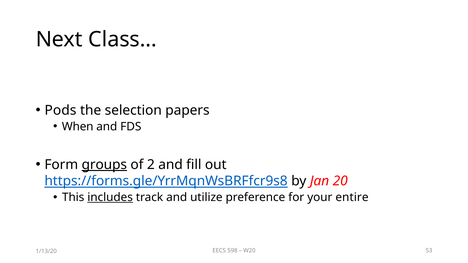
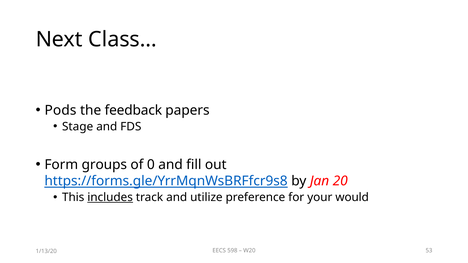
selection: selection -> feedback
When: When -> Stage
groups underline: present -> none
2: 2 -> 0
entire: entire -> would
